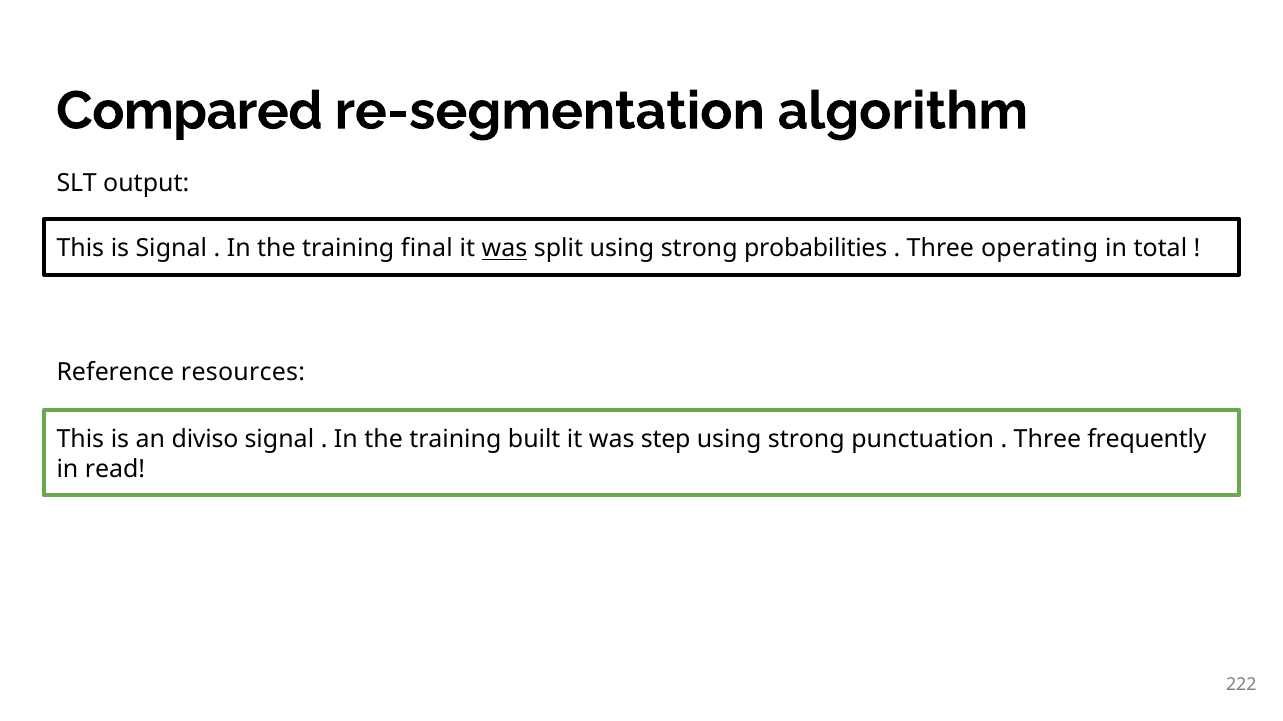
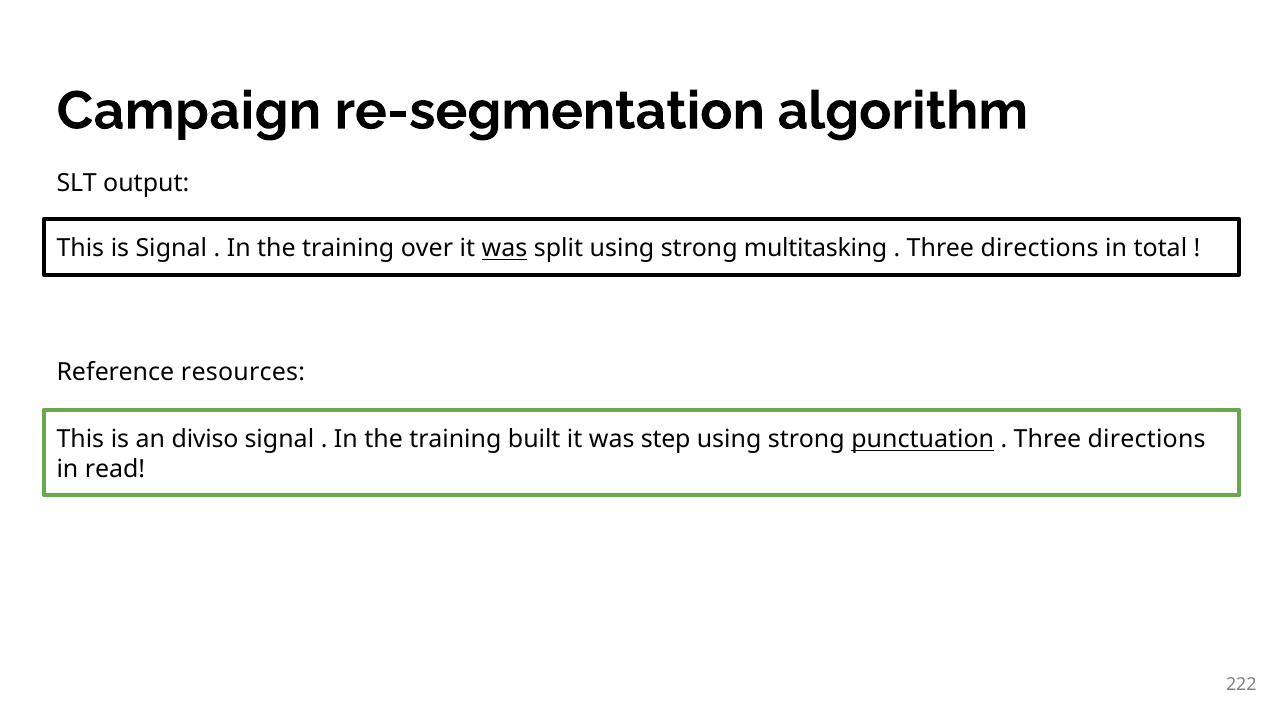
Compared: Compared -> Campaign
final: final -> over
probabilities: probabilities -> multitasking
operating at (1040, 249): operating -> directions
punctuation underline: none -> present
frequently at (1147, 440): frequently -> directions
